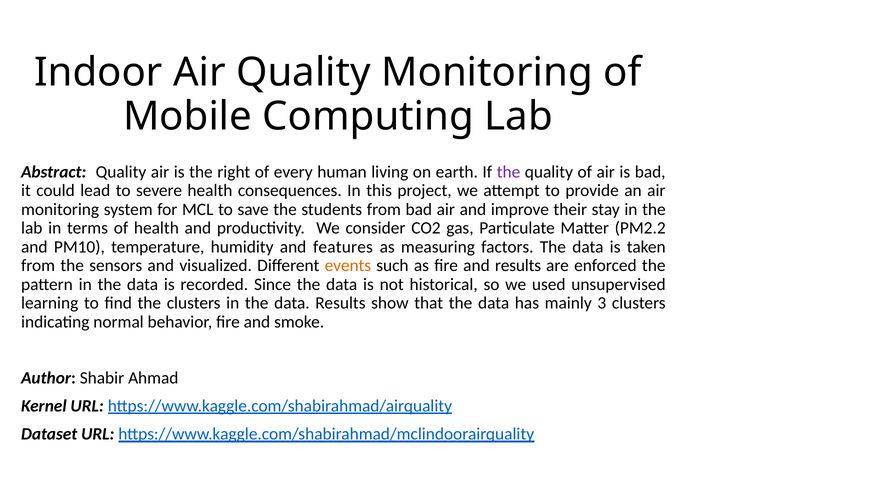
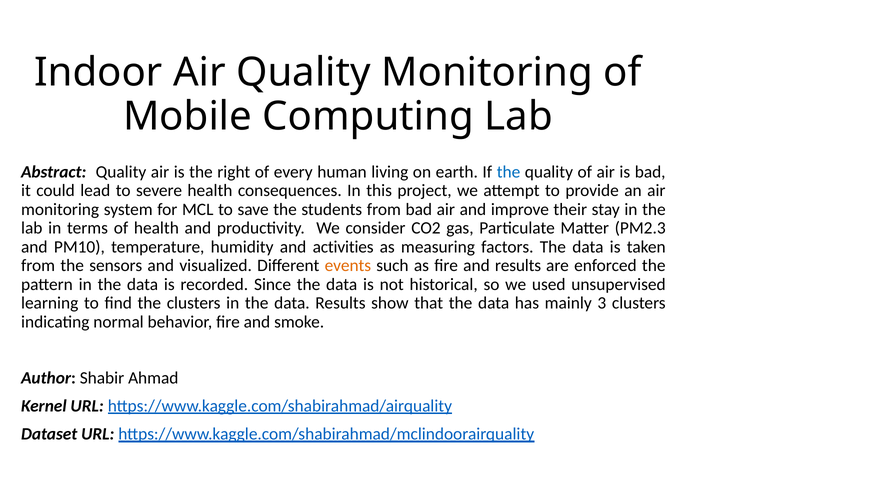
the at (509, 172) colour: purple -> blue
PM2.2: PM2.2 -> PM2.3
features: features -> activities
